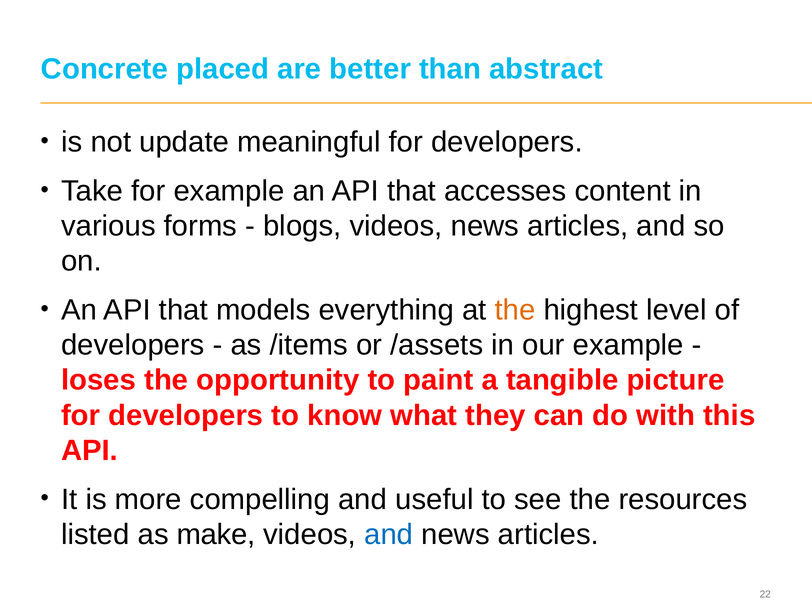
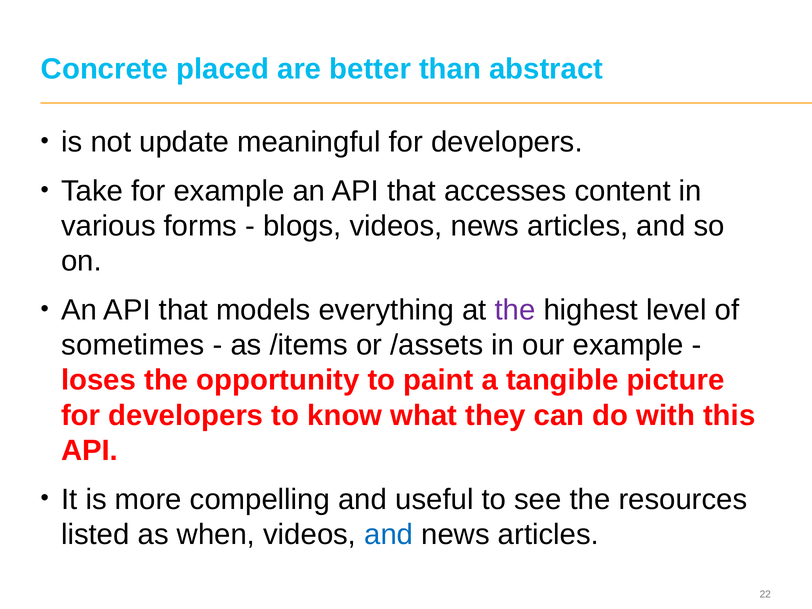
the at (515, 310) colour: orange -> purple
developers at (133, 345): developers -> sometimes
make: make -> when
